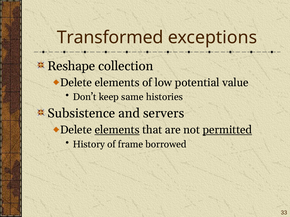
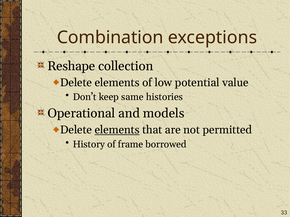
Transformed: Transformed -> Combination
Subsistence: Subsistence -> Operational
servers: servers -> models
permitted underline: present -> none
